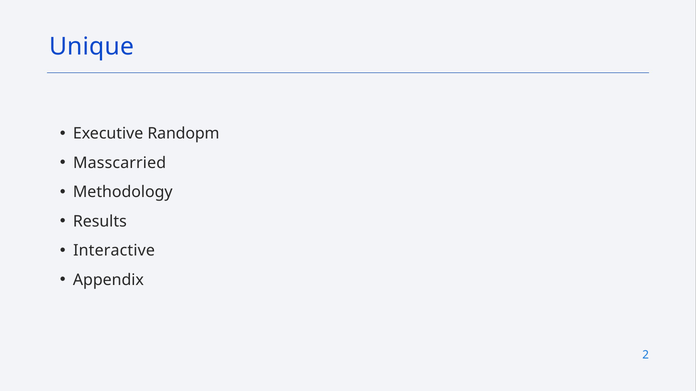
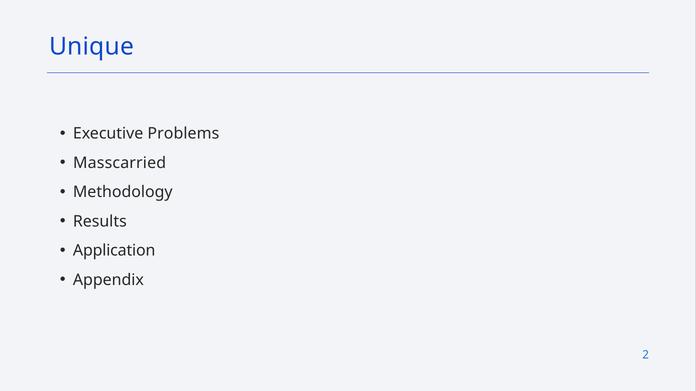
Randopm: Randopm -> Problems
Interactive: Interactive -> Application
